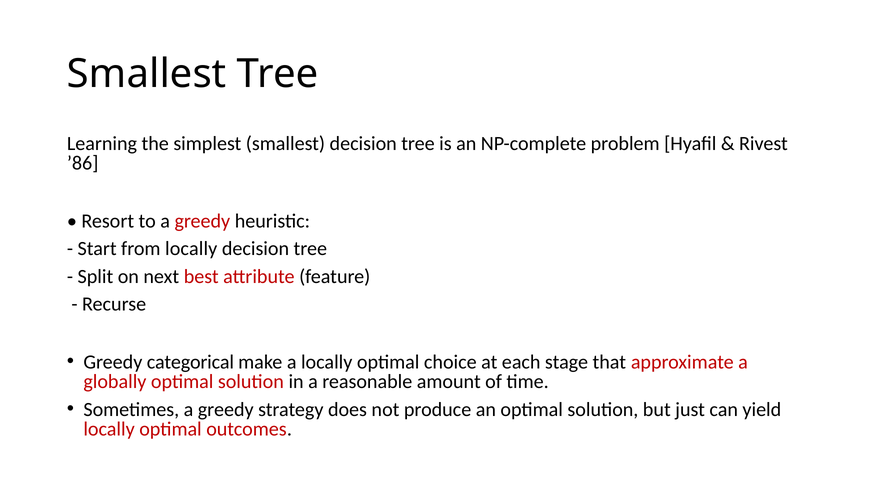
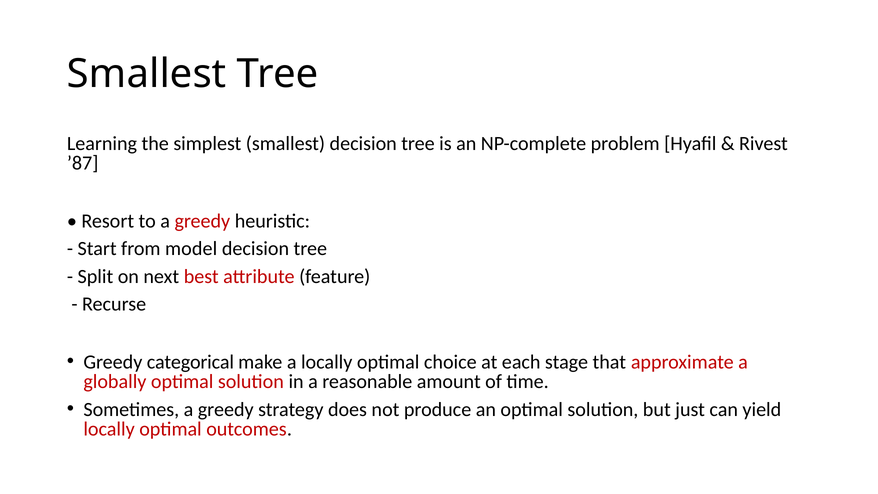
’86: ’86 -> ’87
from locally: locally -> model
